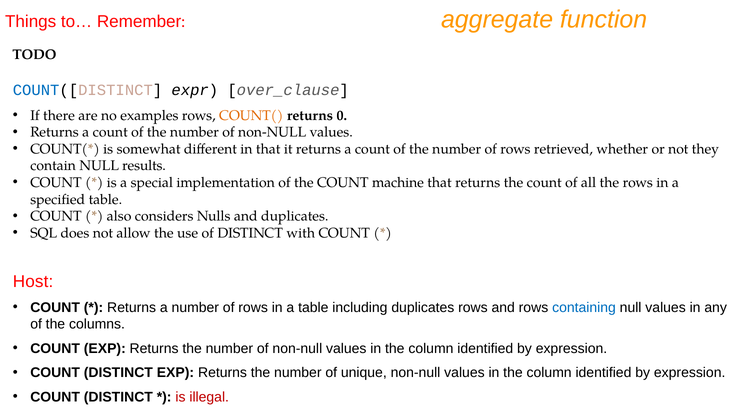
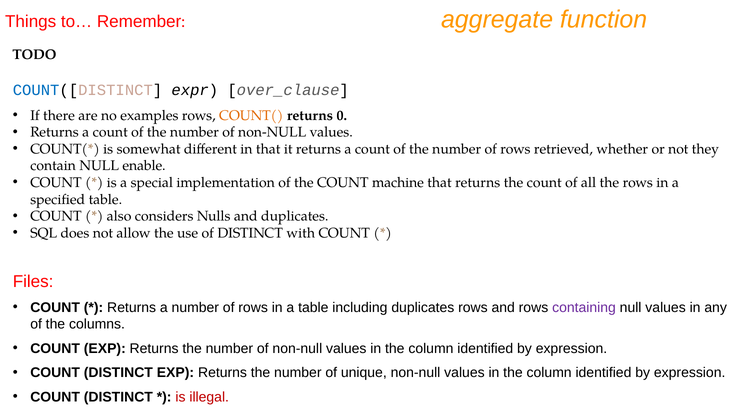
results: results -> enable
Host: Host -> Files
containing colour: blue -> purple
